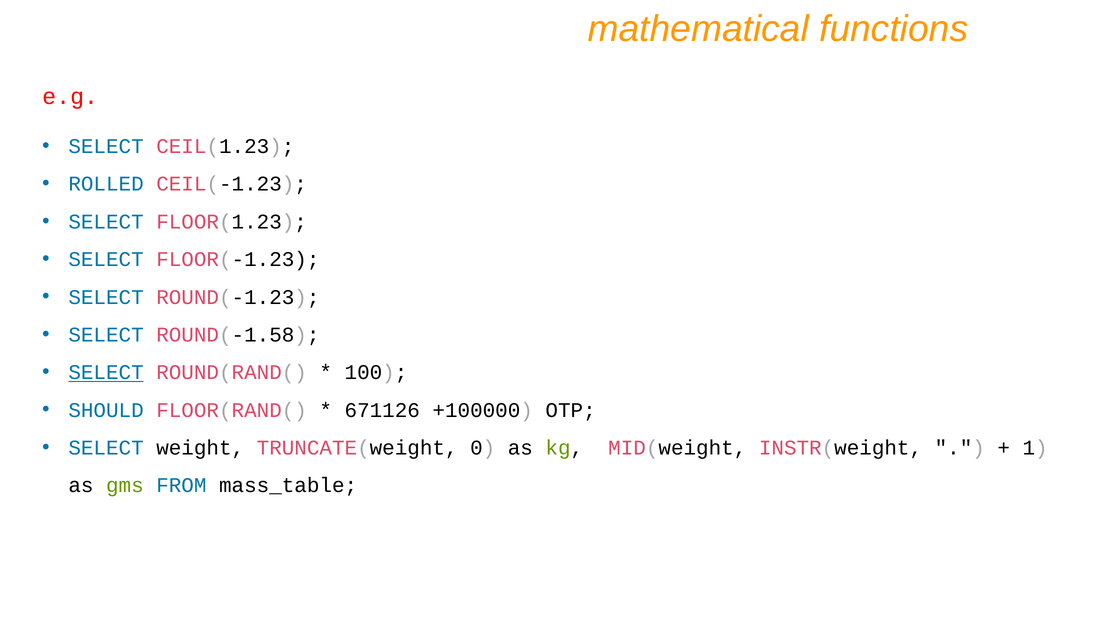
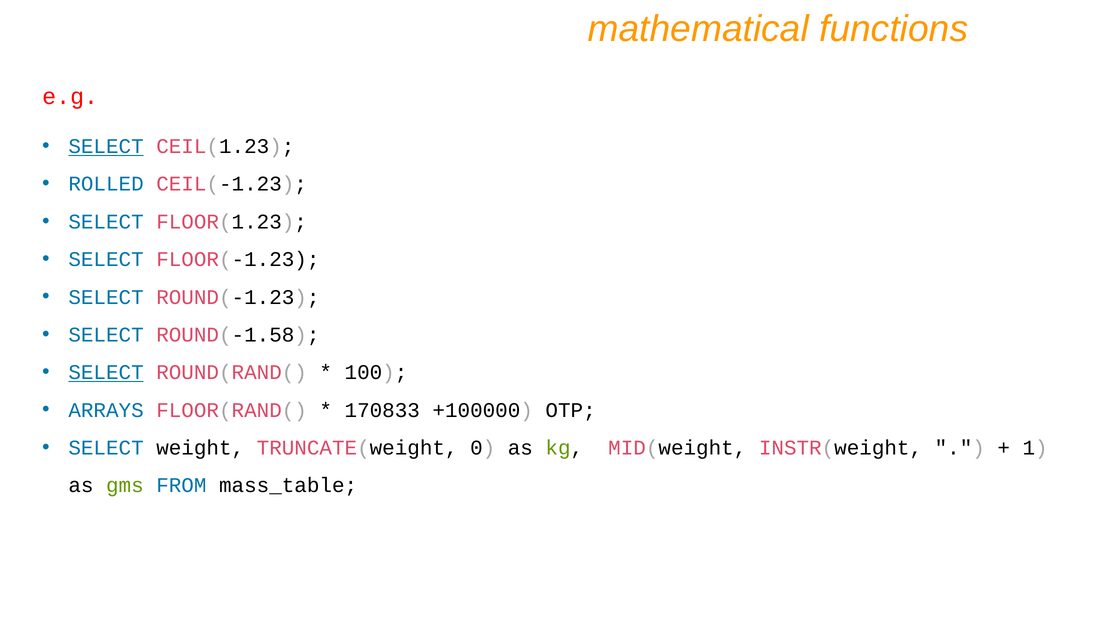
SELECT at (106, 146) underline: none -> present
SHOULD: SHOULD -> ARRAYS
671126: 671126 -> 170833
